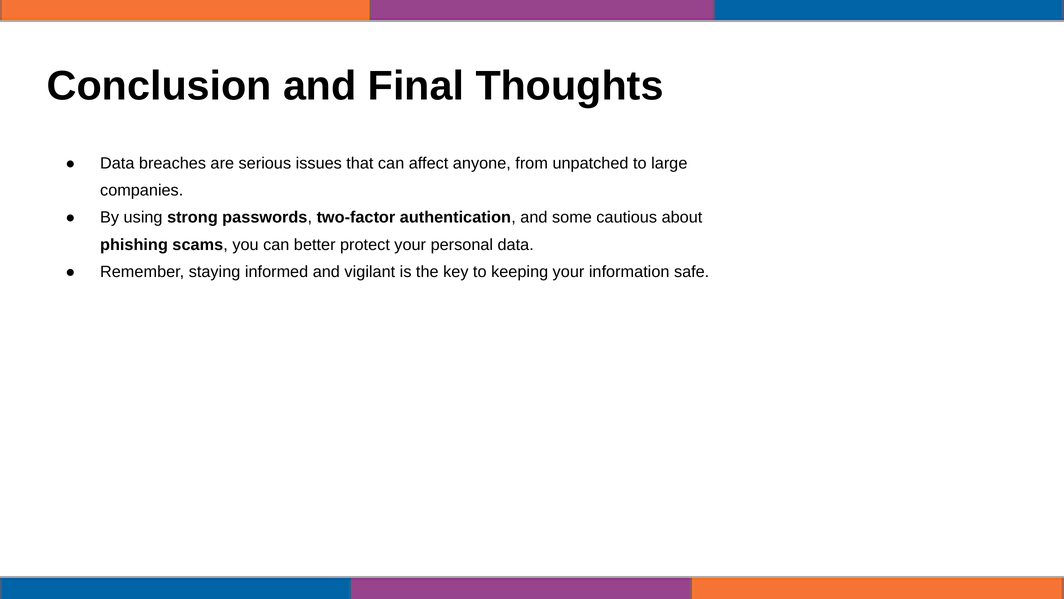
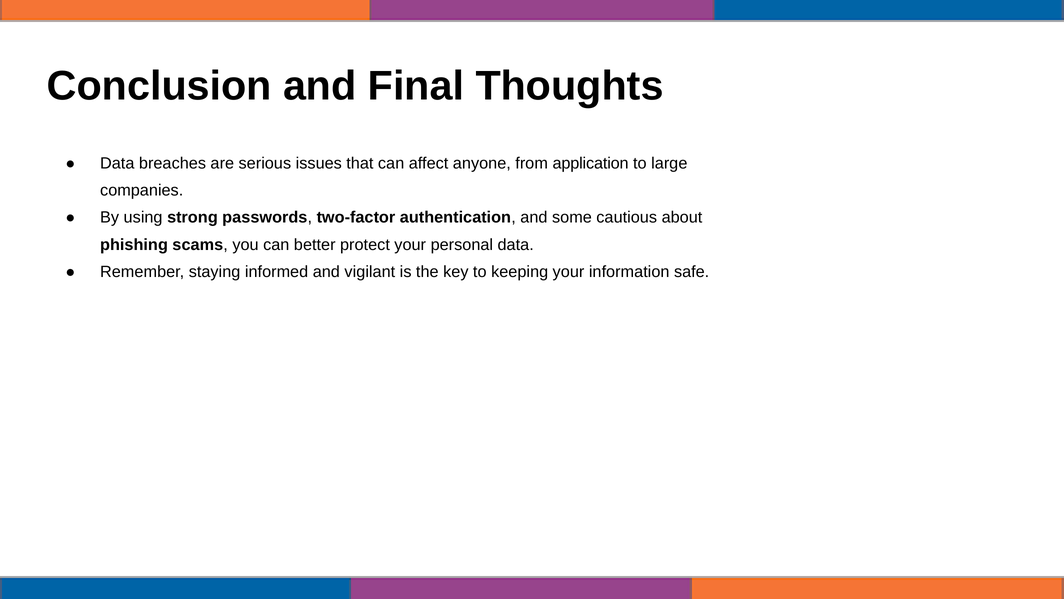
unpatched: unpatched -> application
